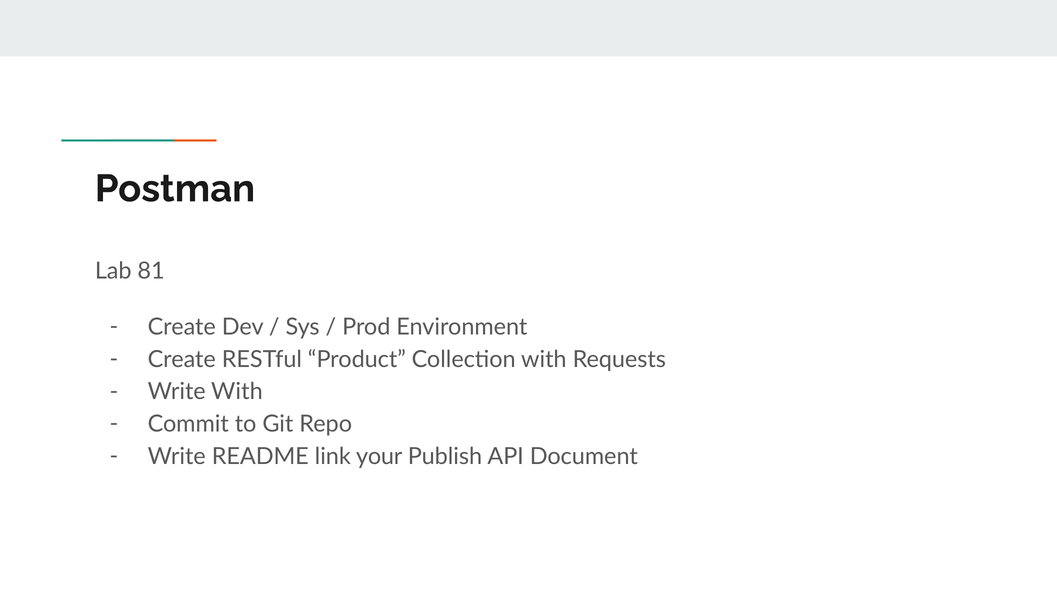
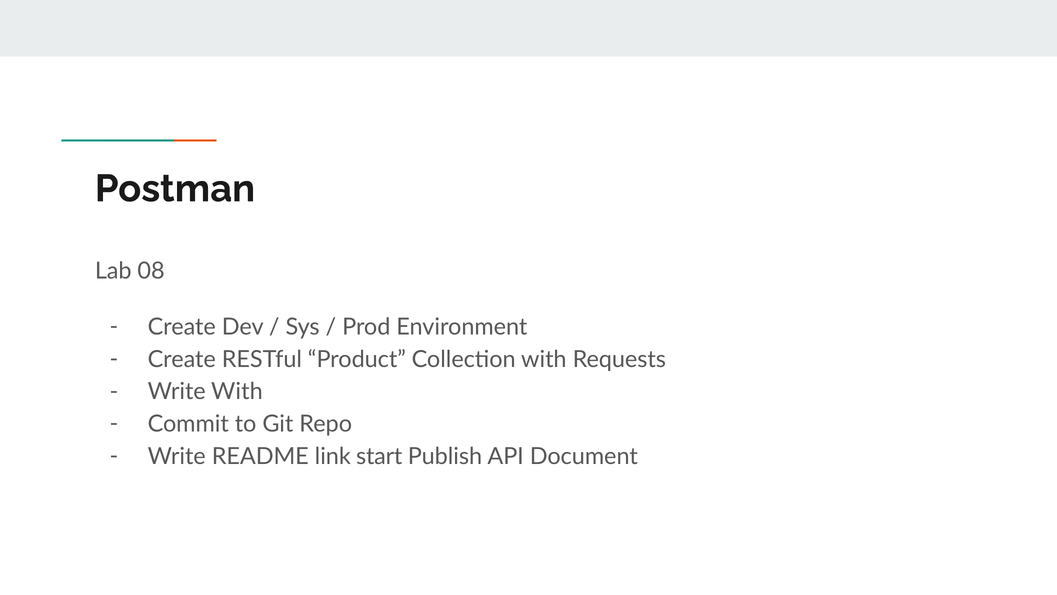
81: 81 -> 08
your: your -> start
